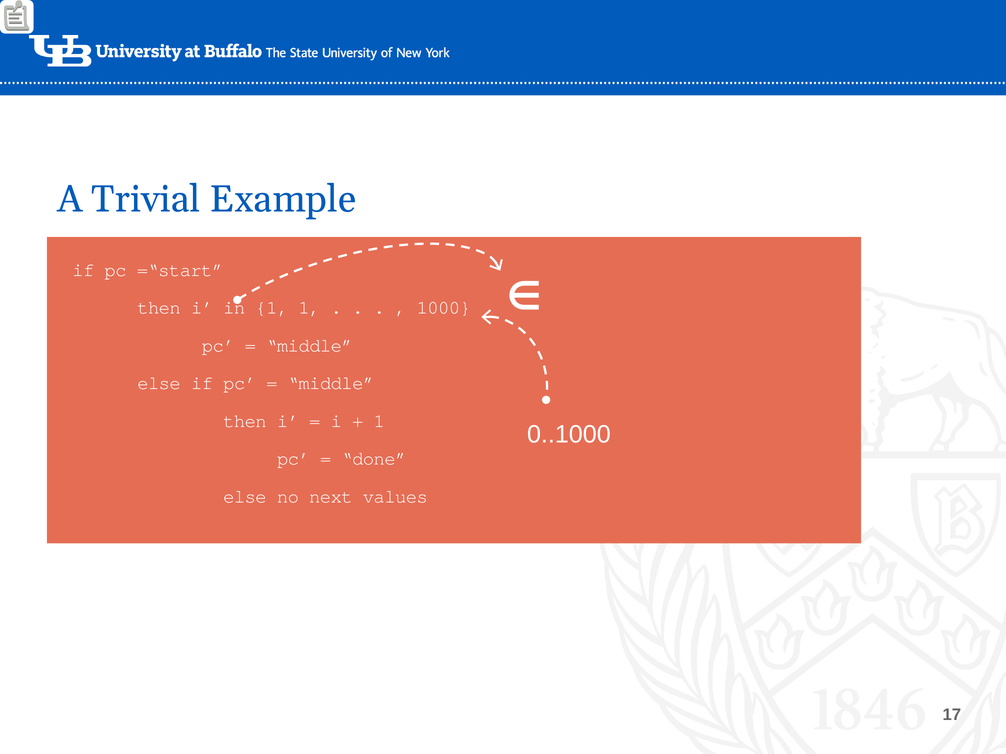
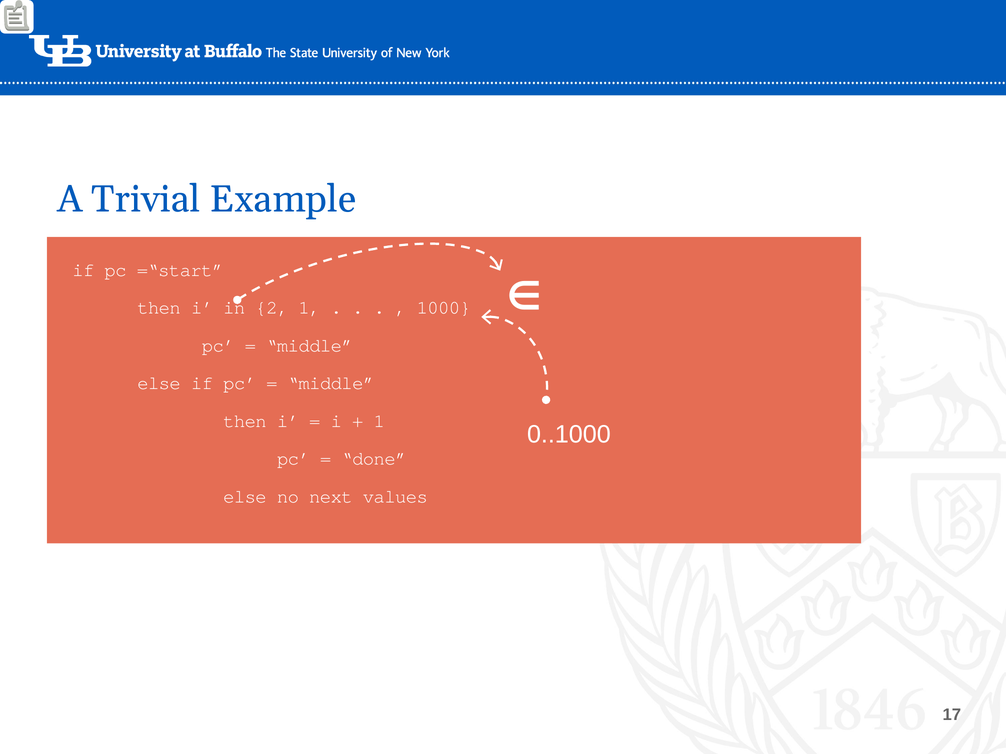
in 1: 1 -> 2
